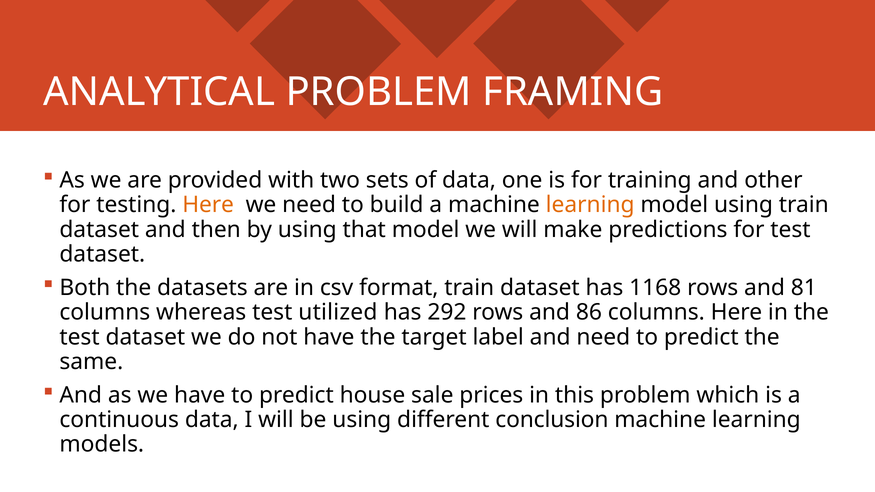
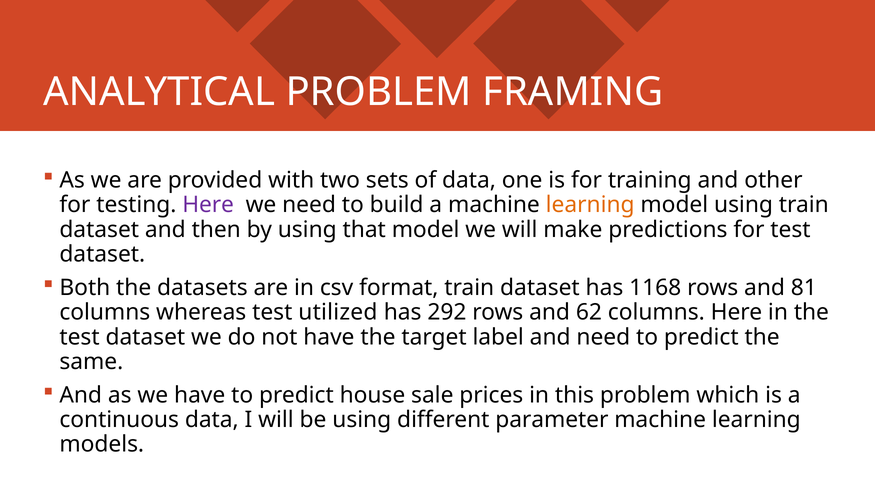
Here at (208, 205) colour: orange -> purple
86: 86 -> 62
conclusion: conclusion -> parameter
